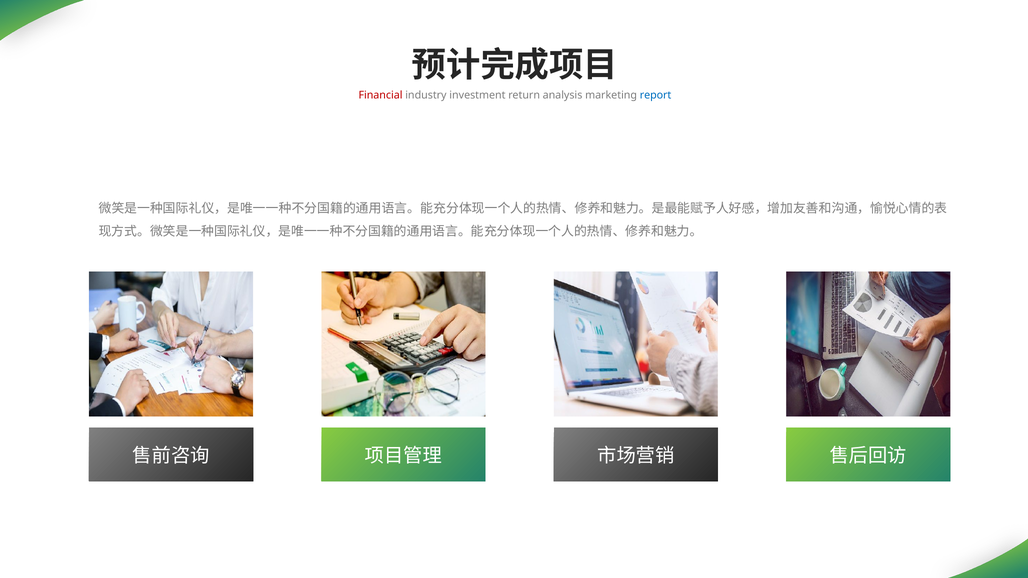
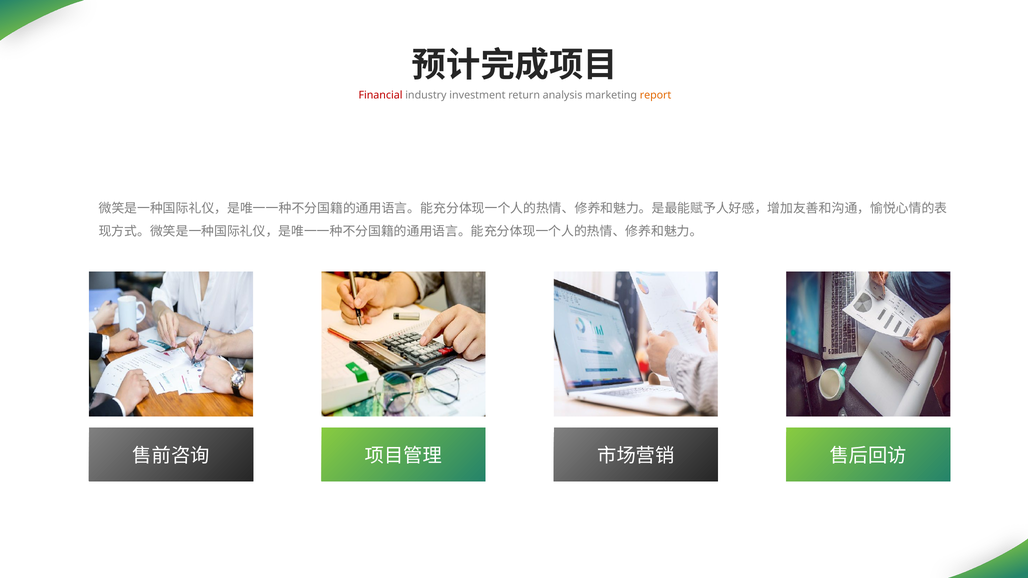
report colour: blue -> orange
